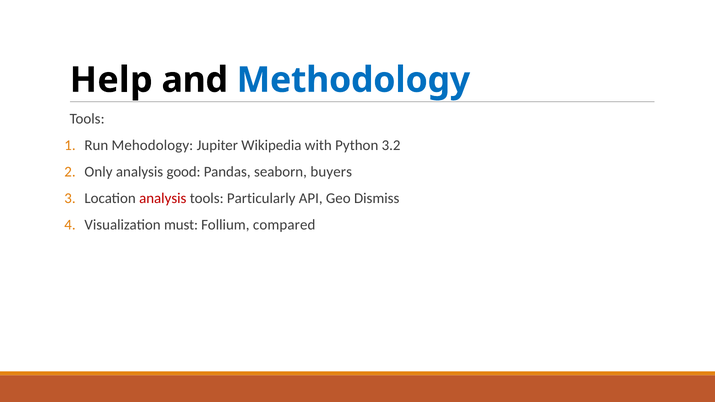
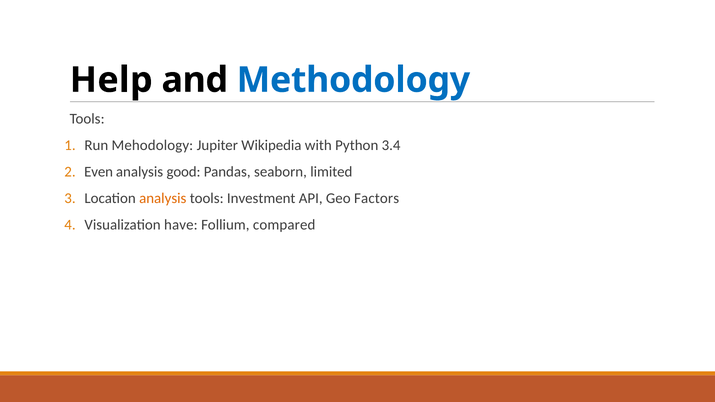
3.2: 3.2 -> 3.4
Only: Only -> Even
buyers: buyers -> limited
analysis at (163, 199) colour: red -> orange
Particularly: Particularly -> Investment
Dismiss: Dismiss -> Factors
must: must -> have
